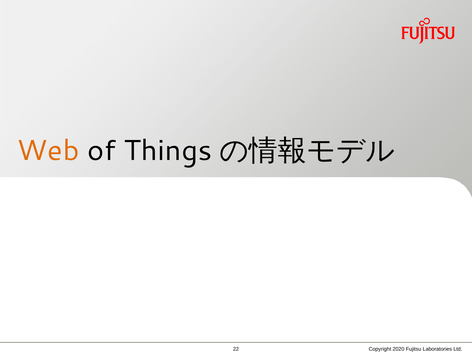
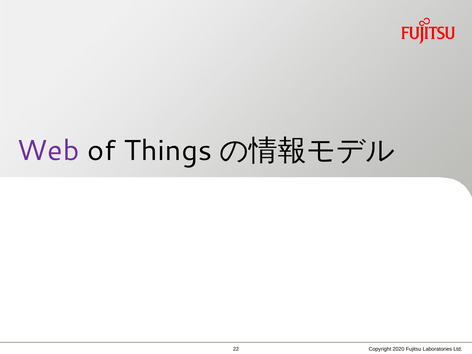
Web colour: orange -> purple
